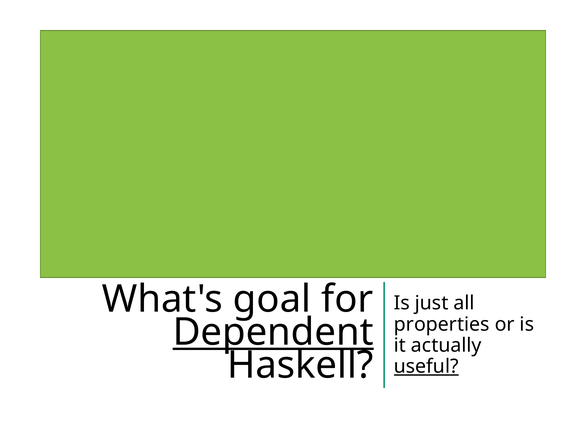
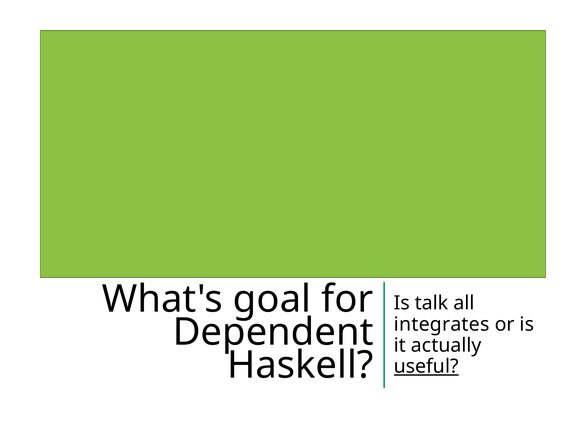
just: just -> talk
properties: properties -> integrates
Dependent underline: present -> none
